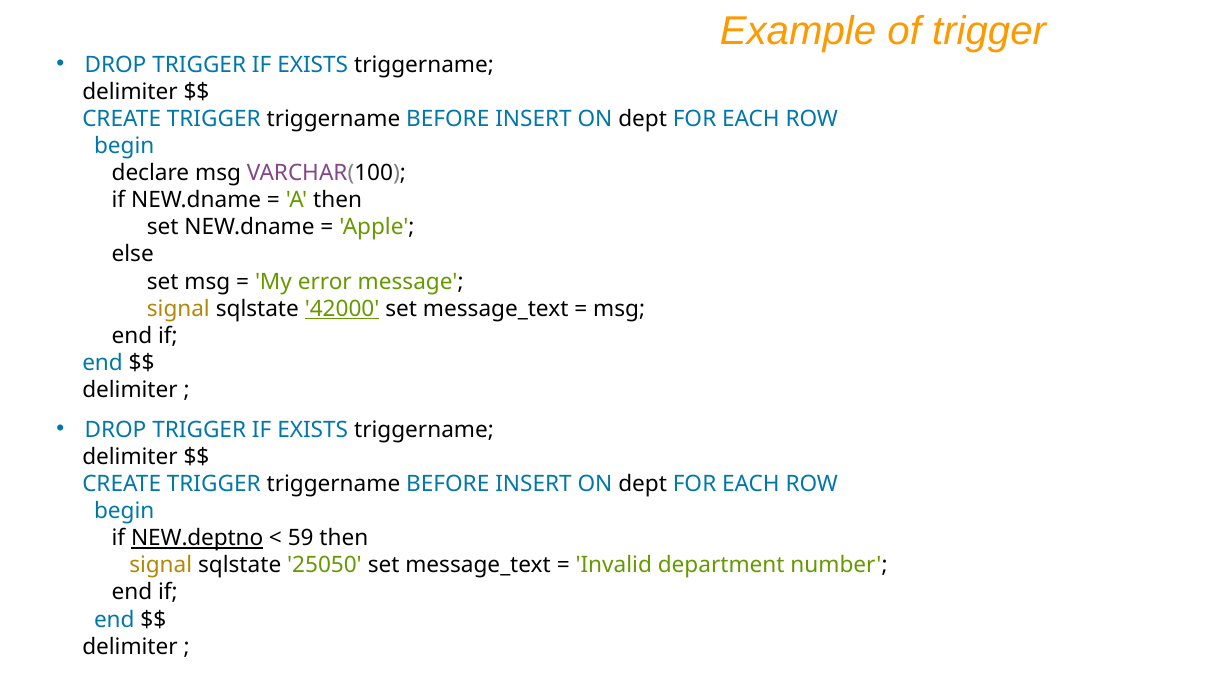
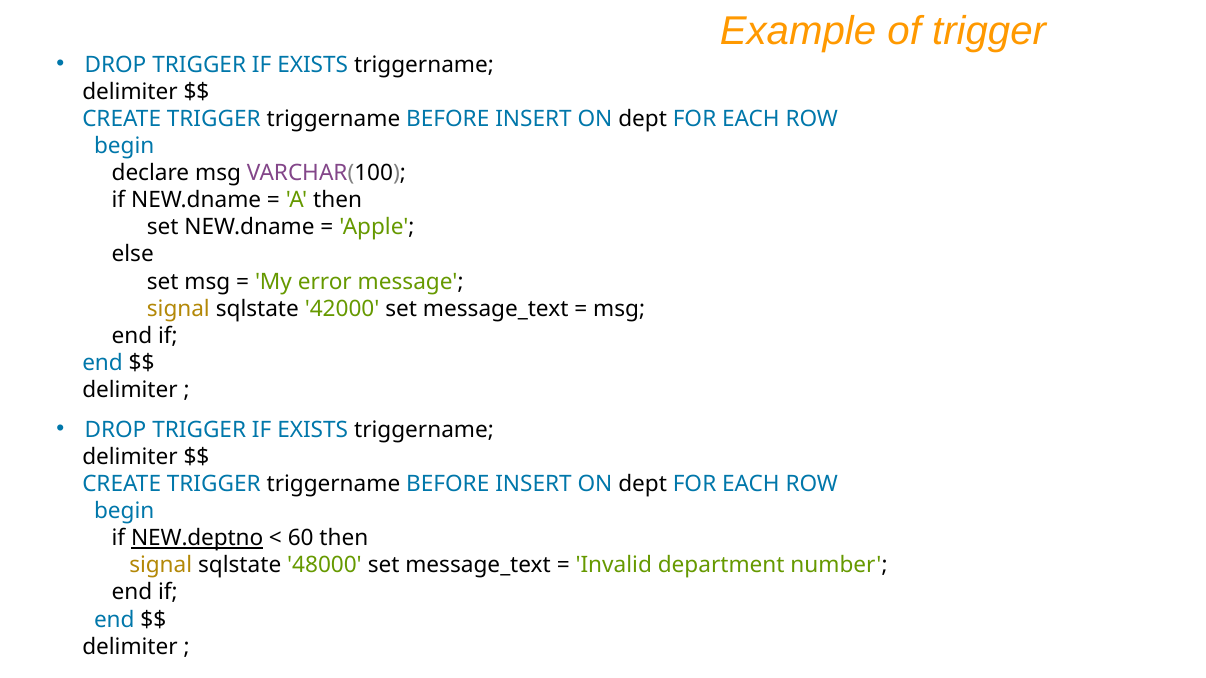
42000 underline: present -> none
59: 59 -> 60
25050: 25050 -> 48000
